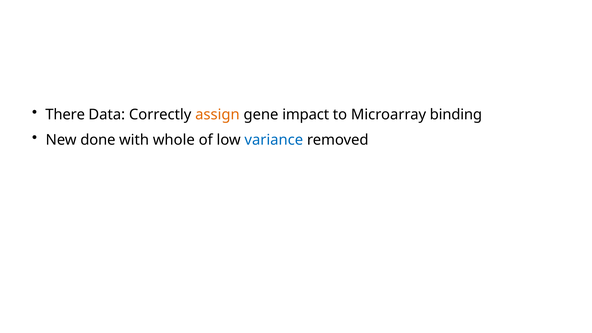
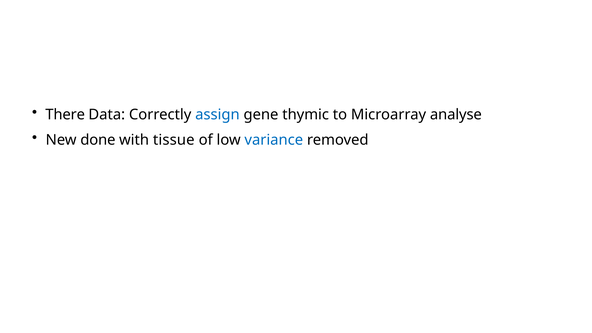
assign colour: orange -> blue
impact: impact -> thymic
binding: binding -> analyse
whole: whole -> tissue
